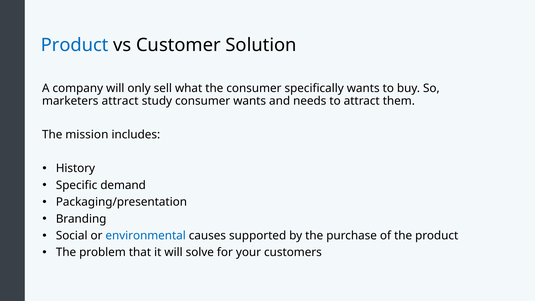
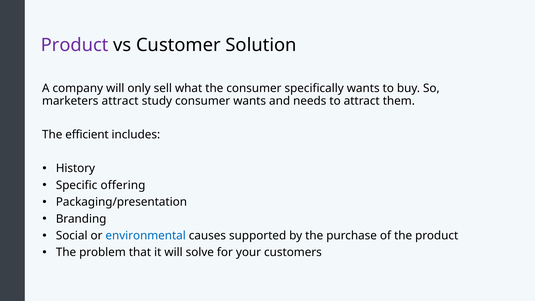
Product at (75, 45) colour: blue -> purple
mission: mission -> efficient
demand: demand -> offering
